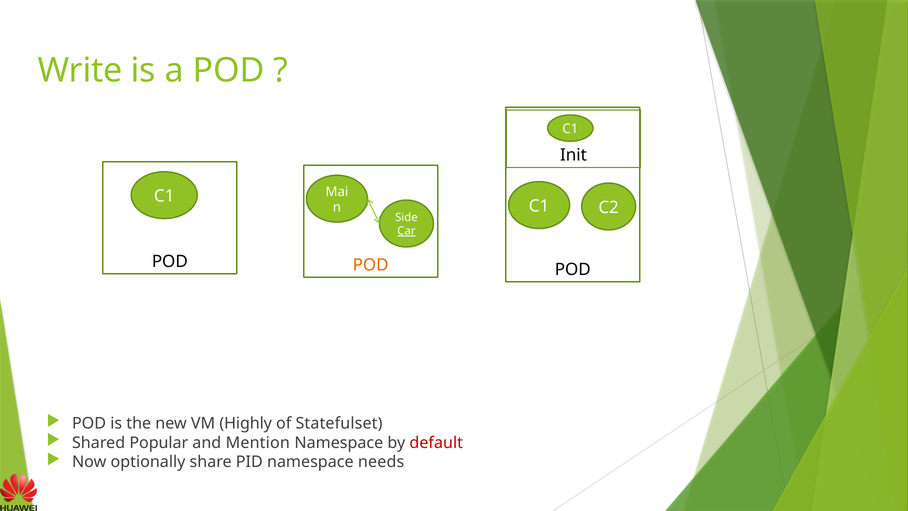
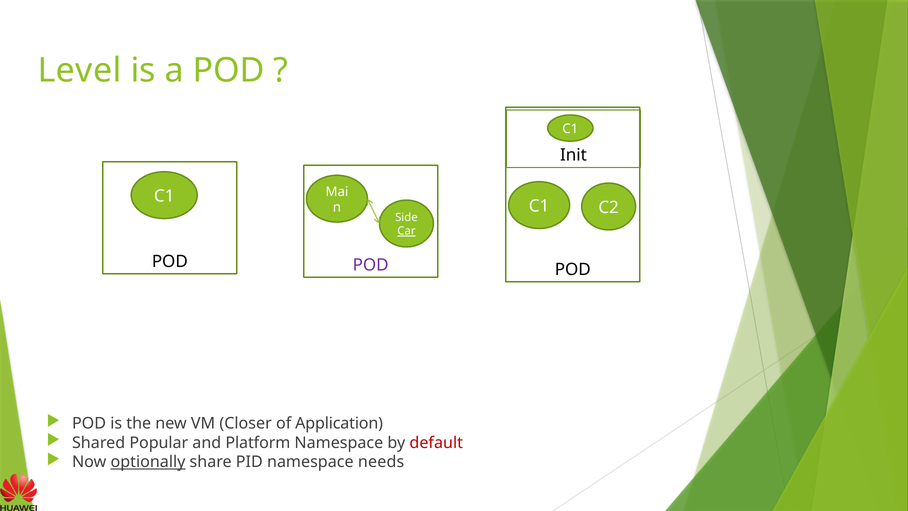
Write: Write -> Level
POD at (371, 265) colour: orange -> purple
Highly: Highly -> Closer
Statefulset: Statefulset -> Application
Mention: Mention -> Platform
optionally underline: none -> present
